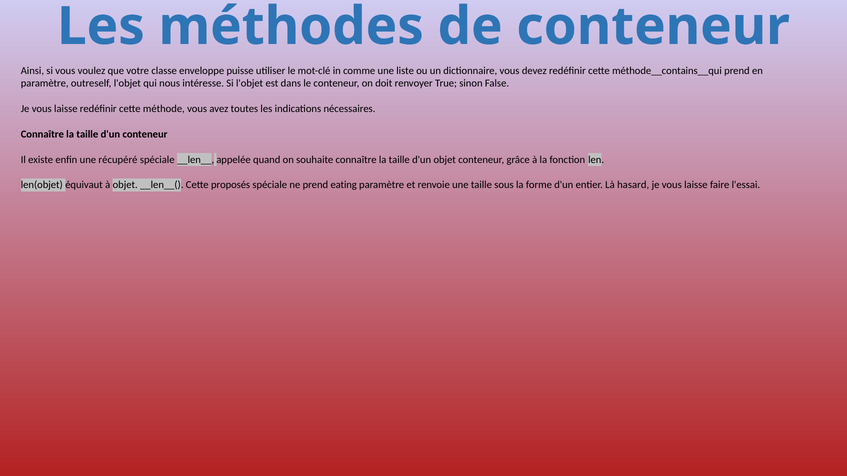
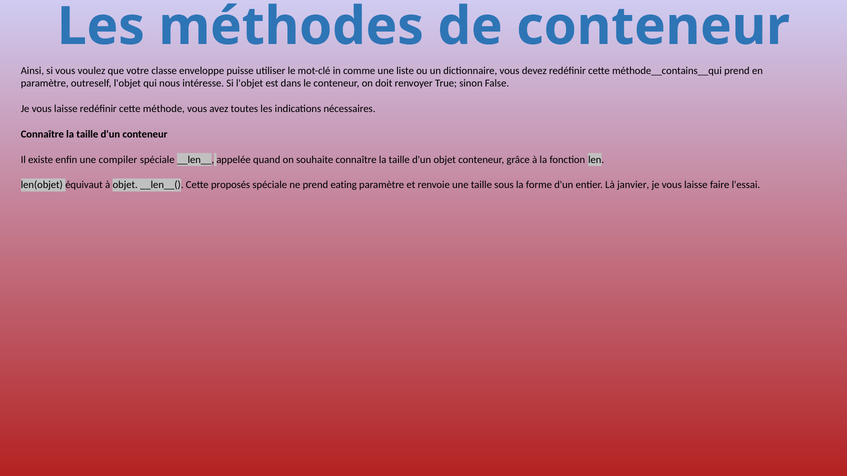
récupéré: récupéré -> compiler
hasard: hasard -> janvier
